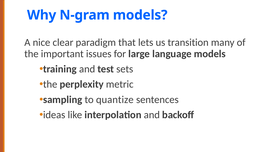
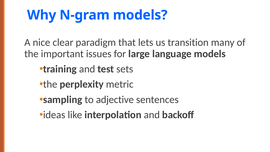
quantize: quantize -> adjective
